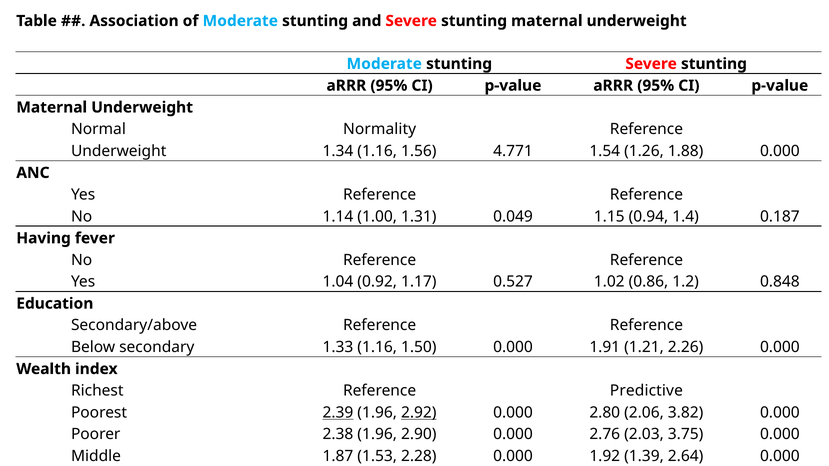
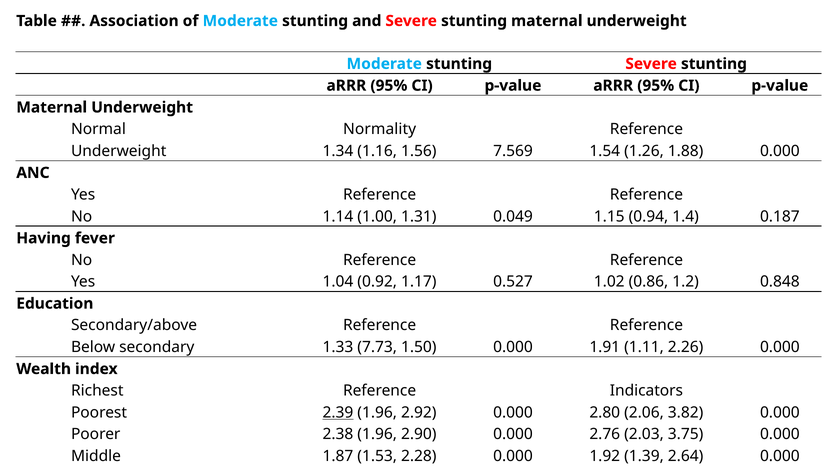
4.771: 4.771 -> 7.569
1.33 1.16: 1.16 -> 7.73
1.21: 1.21 -> 1.11
Predictive: Predictive -> Indicators
2.92 underline: present -> none
